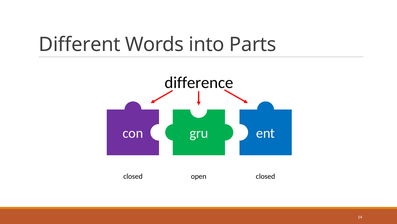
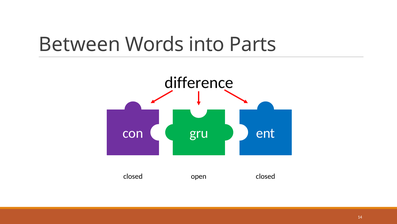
Different: Different -> Between
